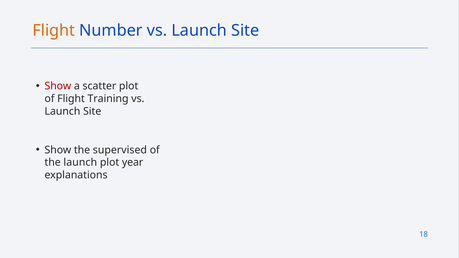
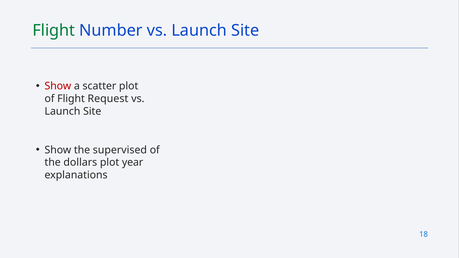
Flight at (54, 31) colour: orange -> green
Training: Training -> Request
the launch: launch -> dollars
